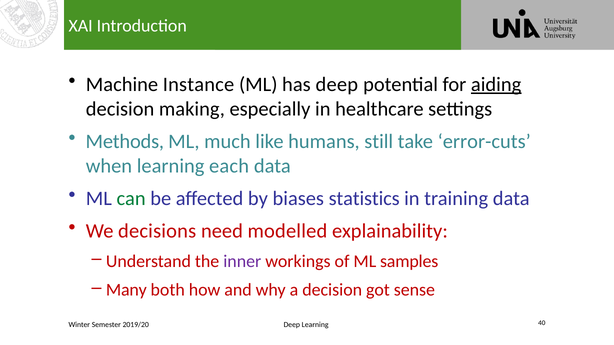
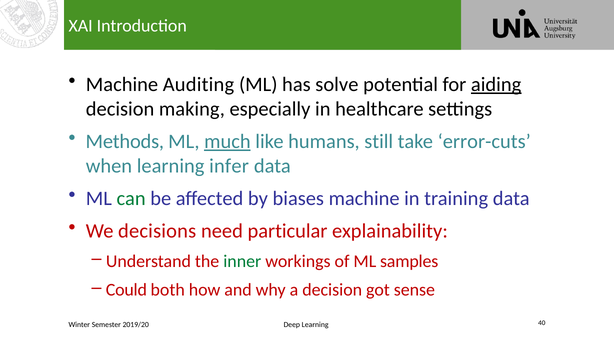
Instance: Instance -> Auditing
has deep: deep -> solve
much underline: none -> present
each: each -> infer
biases statistics: statistics -> machine
modelled: modelled -> particular
inner colour: purple -> green
Many: Many -> Could
